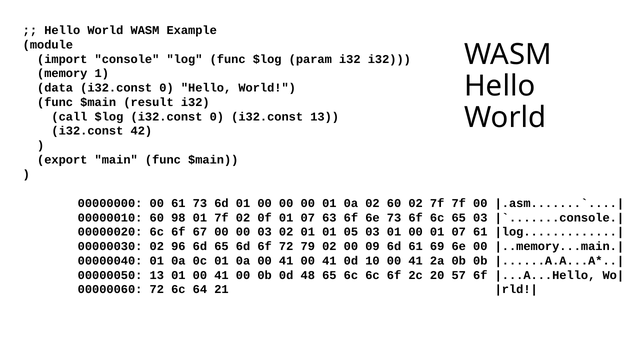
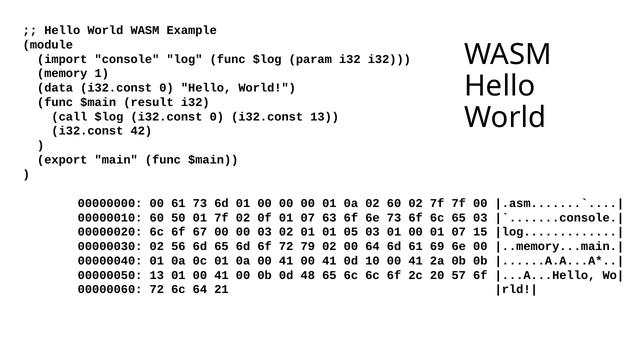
98: 98 -> 50
07 61: 61 -> 15
96: 96 -> 56
00 09: 09 -> 64
